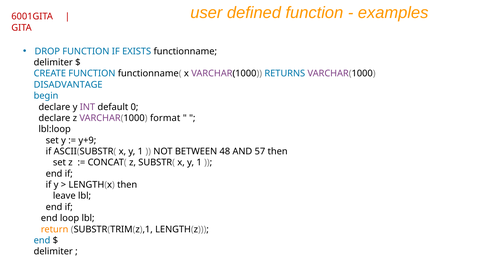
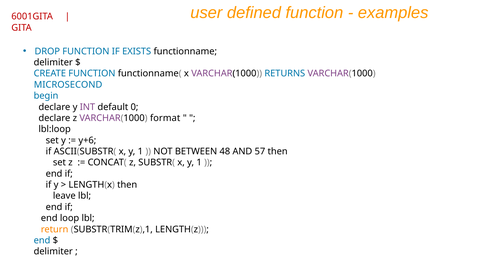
DISADVANTAGE: DISADVANTAGE -> MICROSECOND
y+9: y+9 -> y+6
